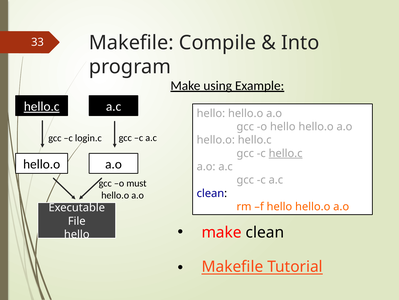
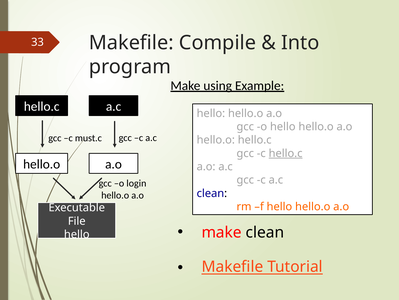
hello.c at (42, 106) underline: present -> none
login.c: login.c -> must.c
must: must -> login
